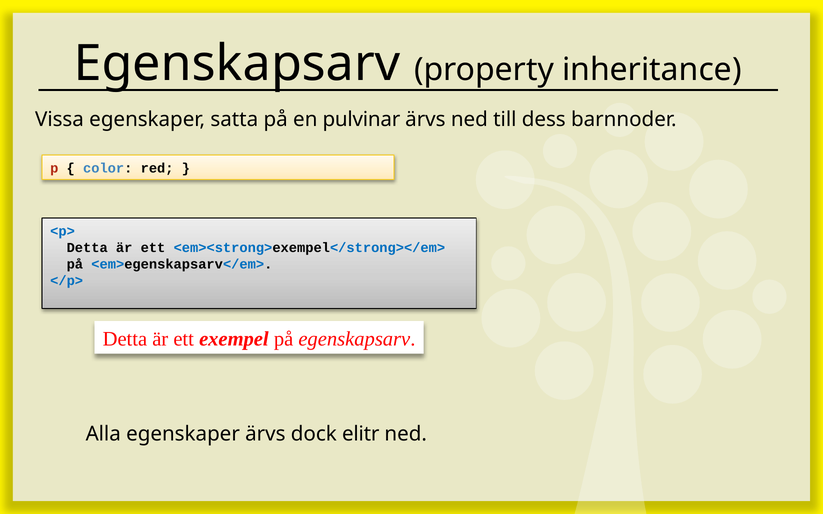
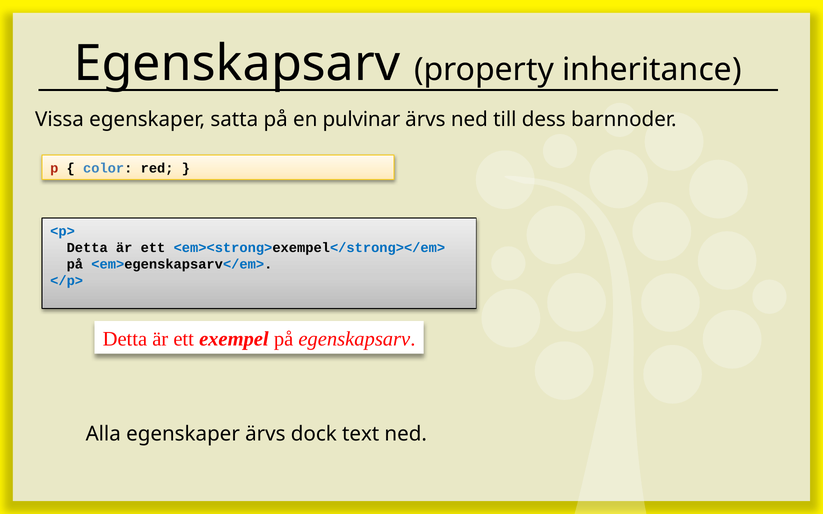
elitr: elitr -> text
